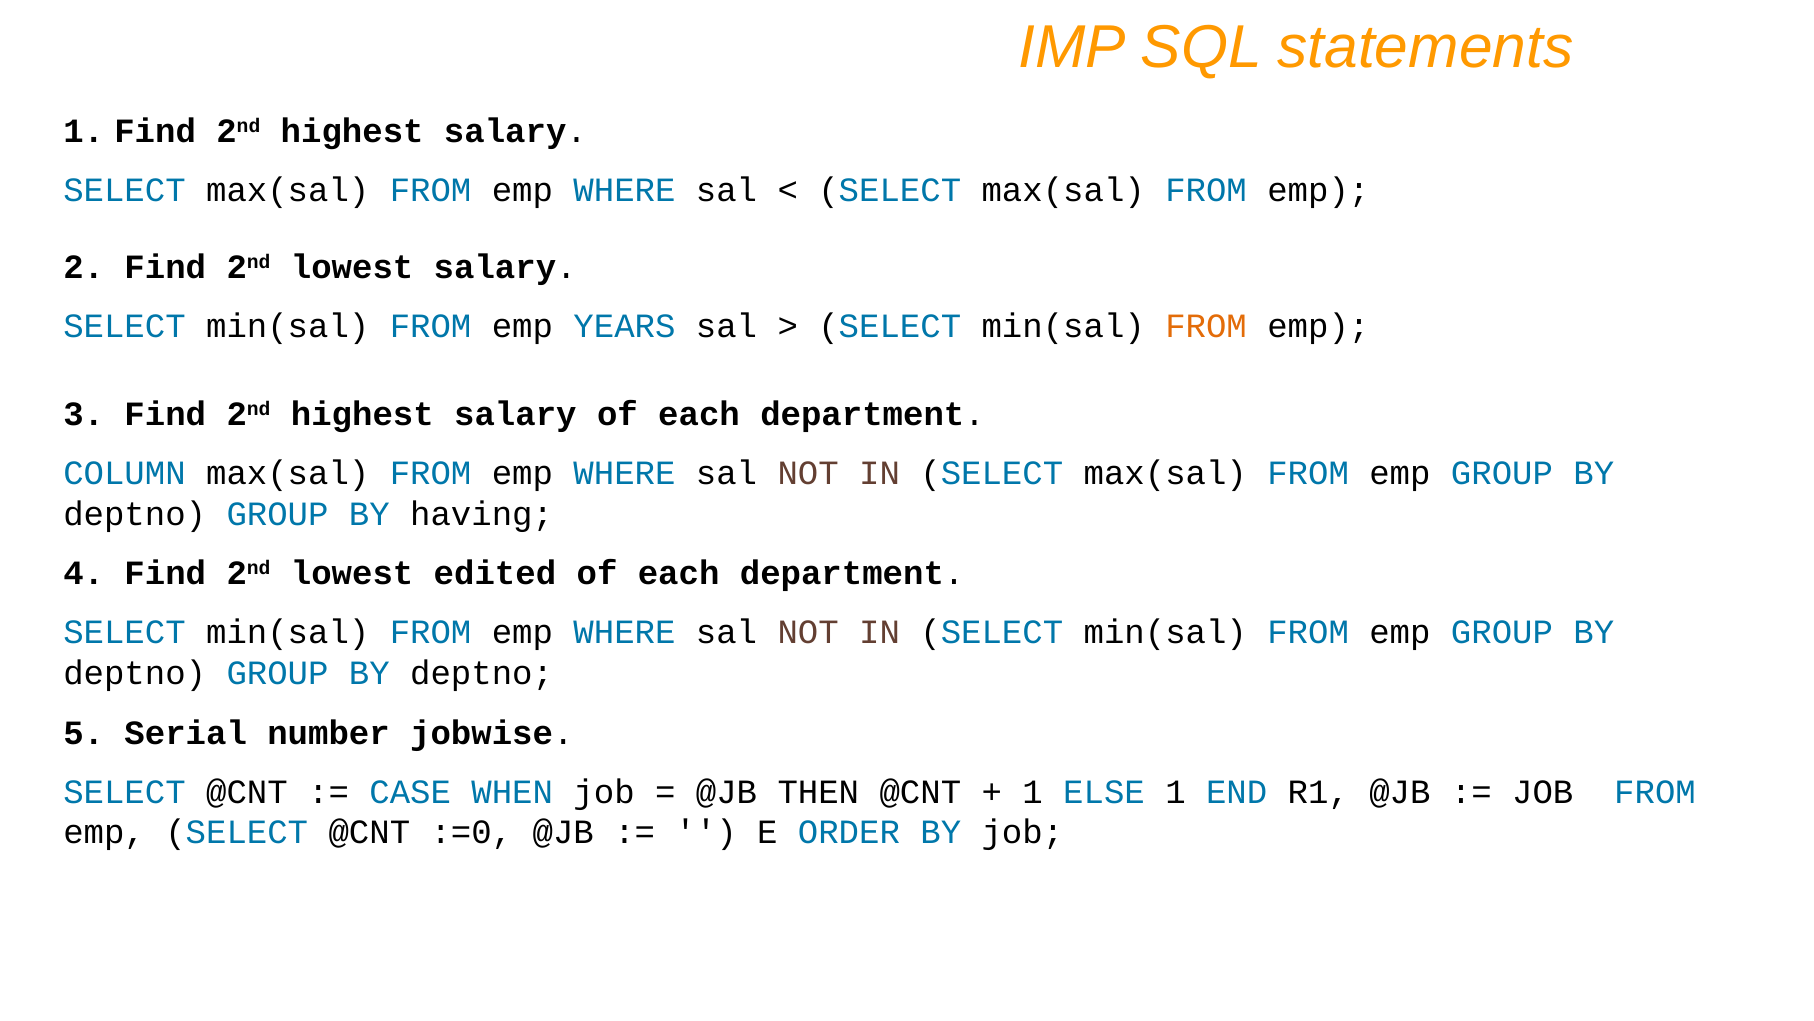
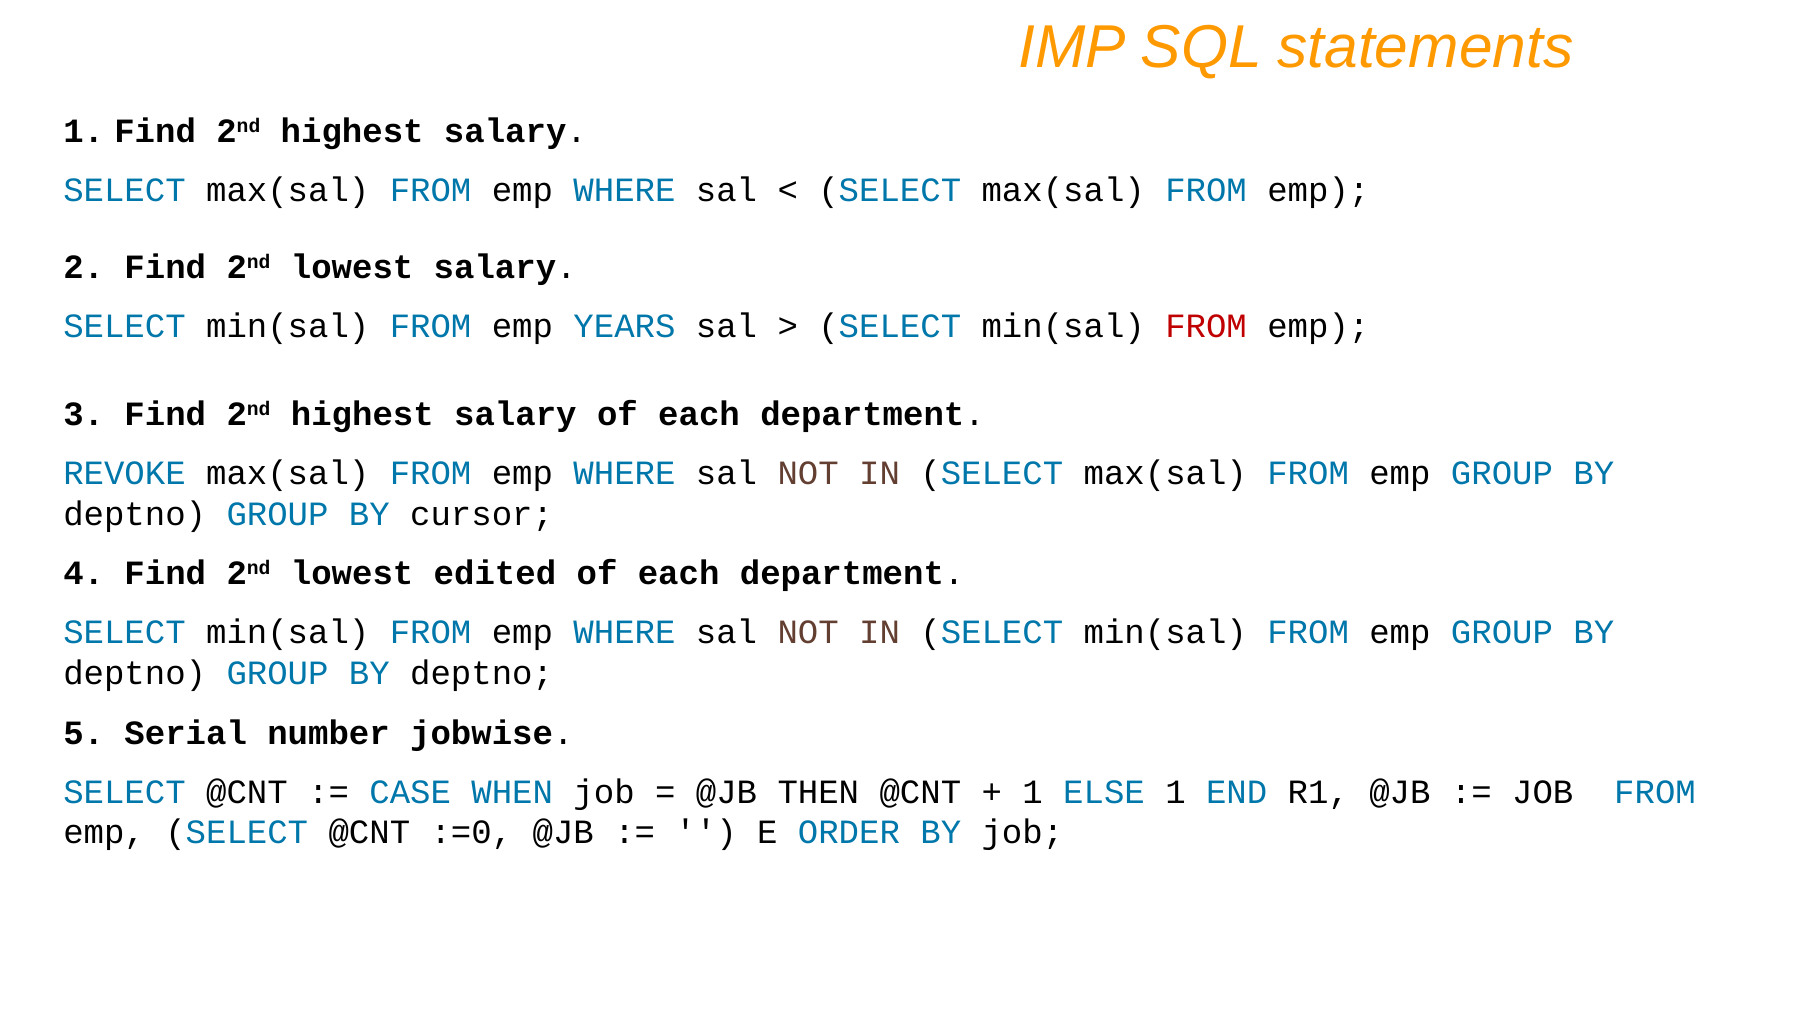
FROM at (1206, 326) colour: orange -> red
COLUMN: COLUMN -> REVOKE
having: having -> cursor
